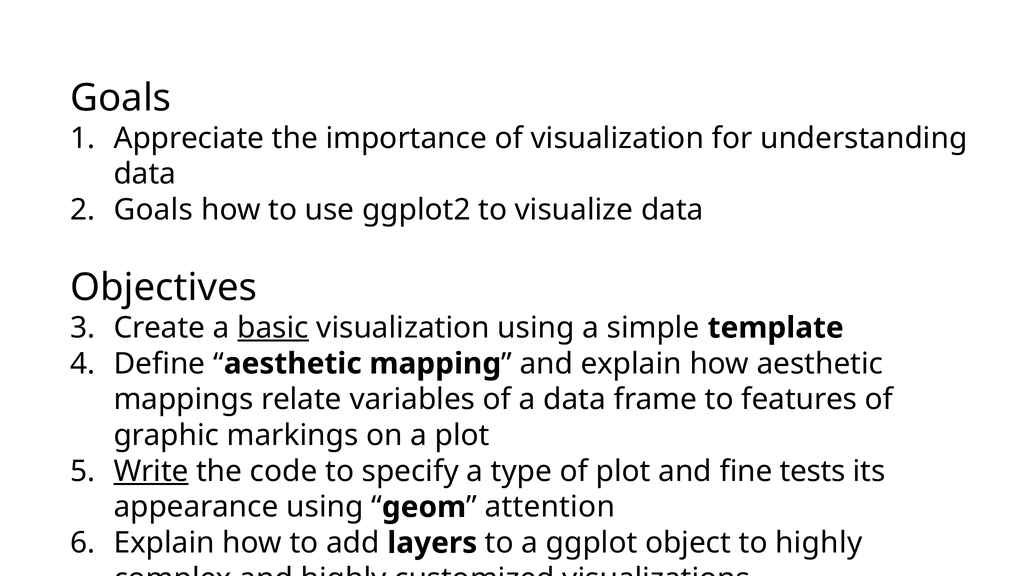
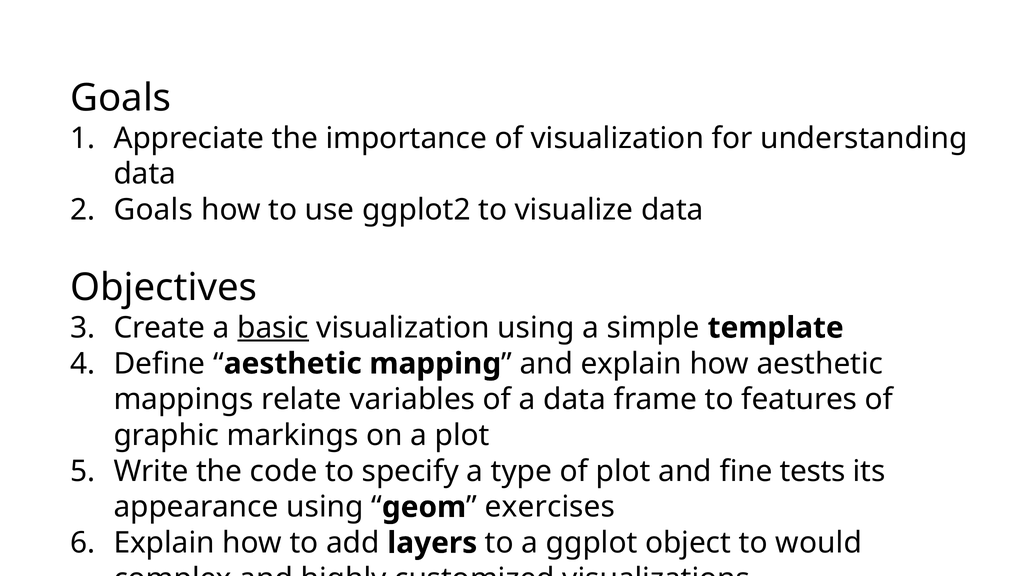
Write underline: present -> none
attention: attention -> exercises
to highly: highly -> would
